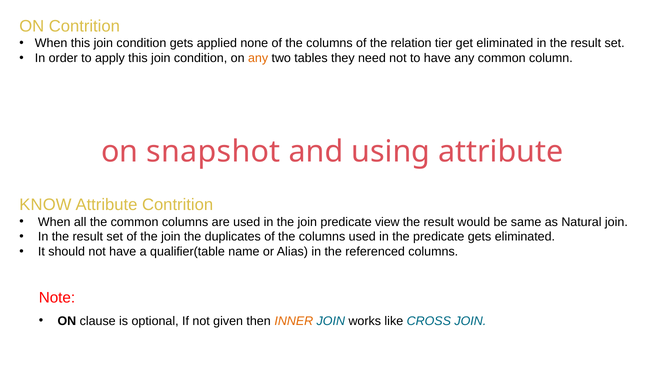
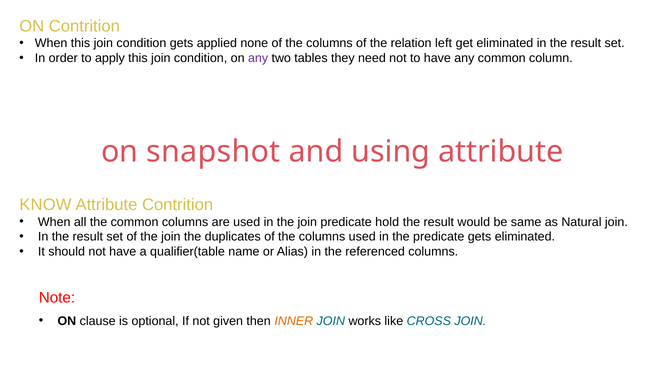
tier: tier -> left
any at (258, 58) colour: orange -> purple
view: view -> hold
